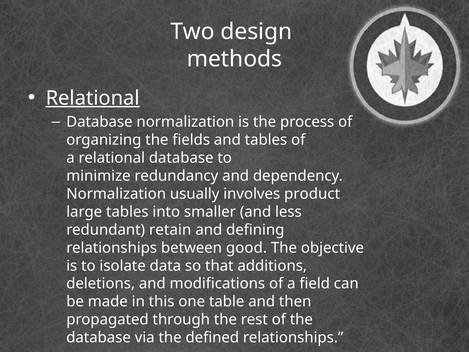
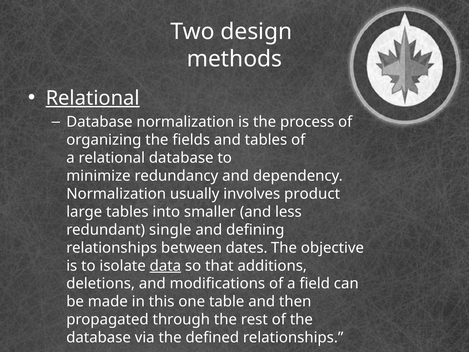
retain: retain -> single
good: good -> dates
data underline: none -> present
